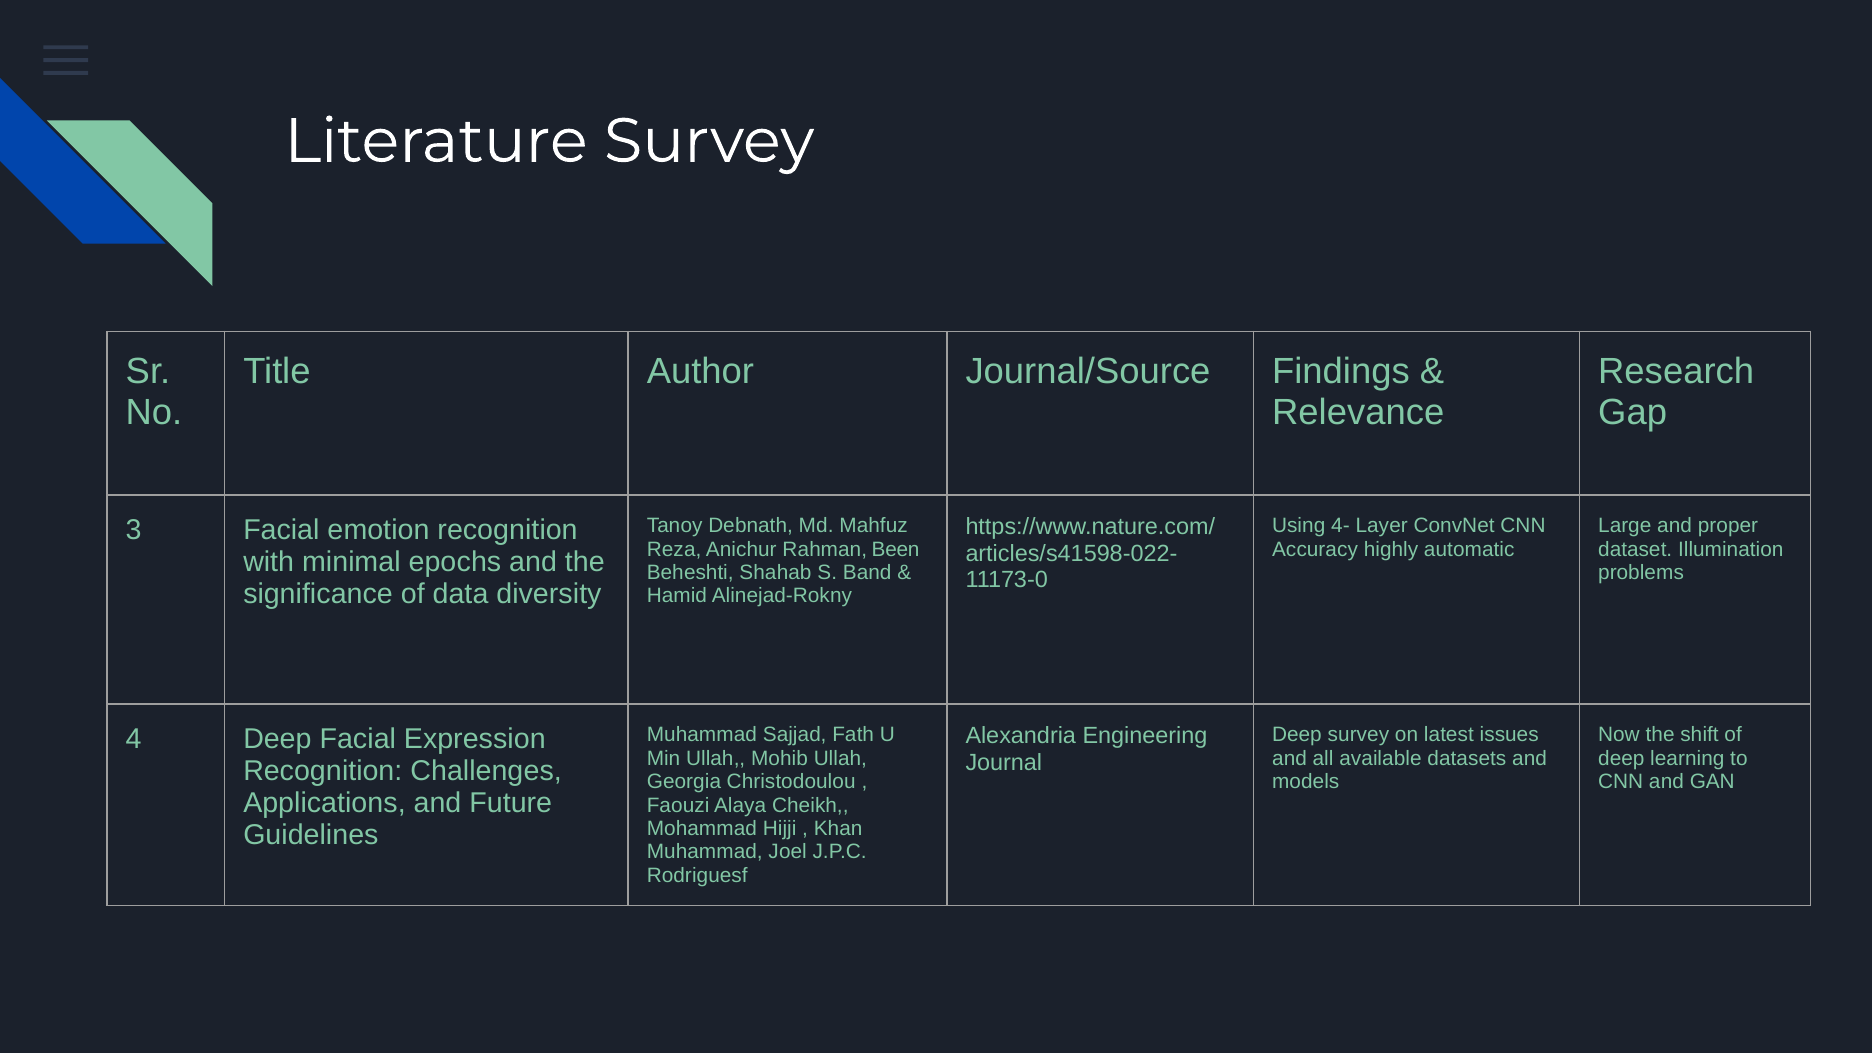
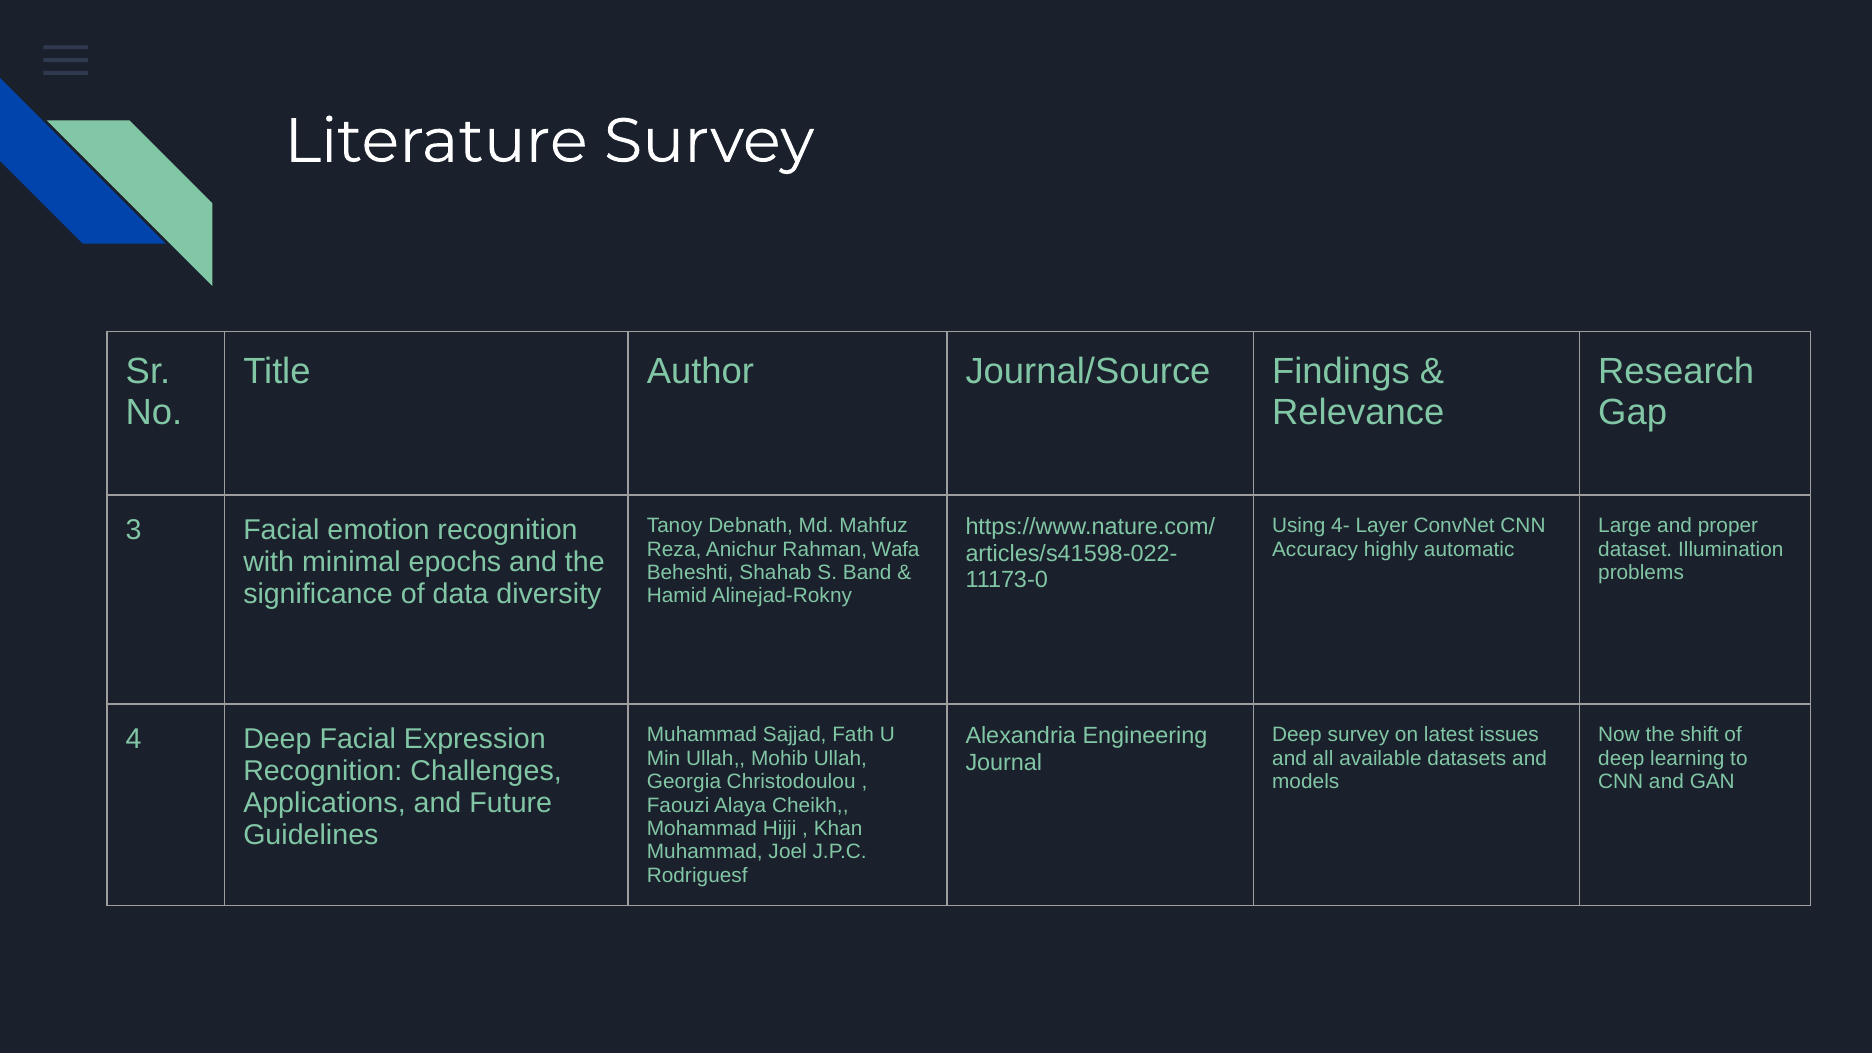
Been: Been -> Wafa
